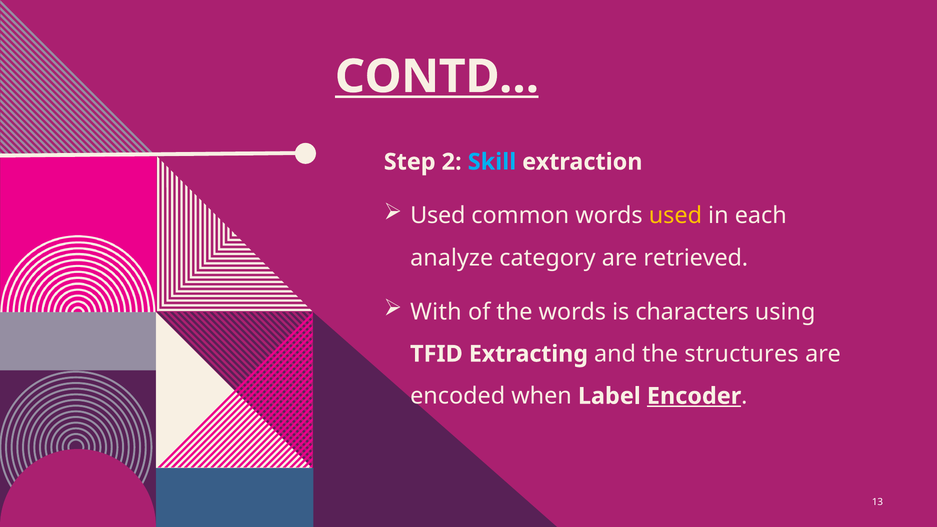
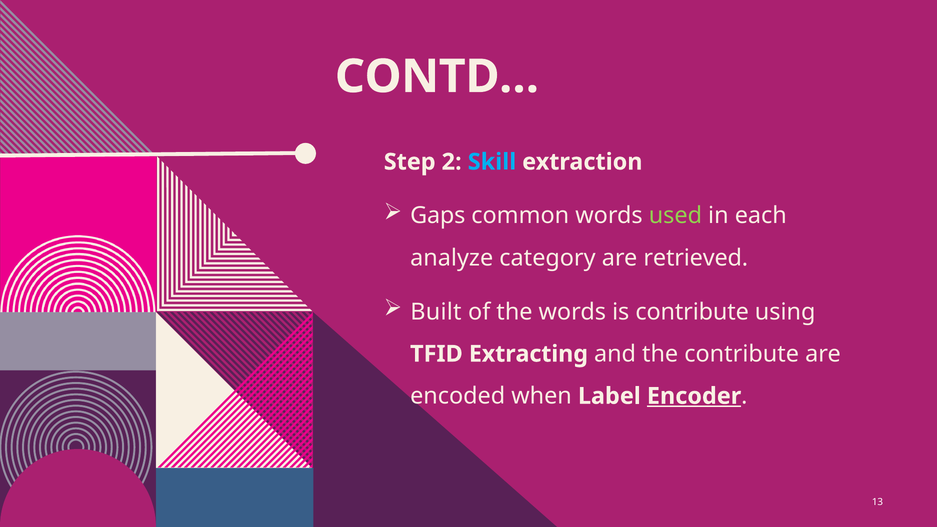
CONTD… underline: present -> none
Used at (438, 216): Used -> Gaps
used at (675, 216) colour: yellow -> light green
With: With -> Built
is characters: characters -> contribute
the structures: structures -> contribute
